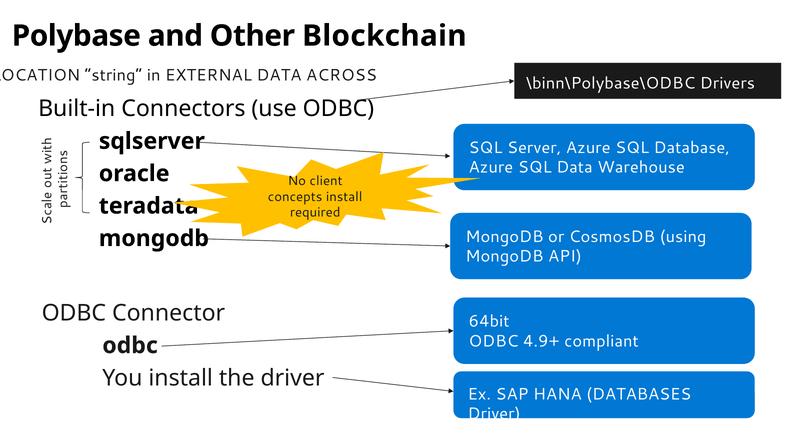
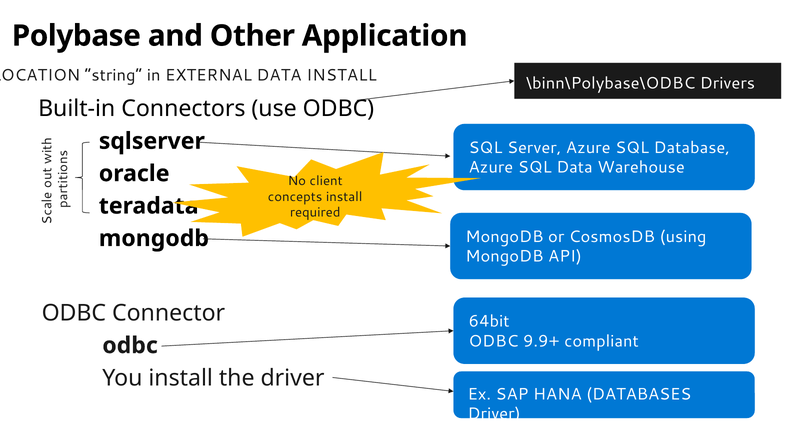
Blockchain: Blockchain -> Application
DATA ACROSS: ACROSS -> INSTALL
4.9+: 4.9+ -> 9.9+
